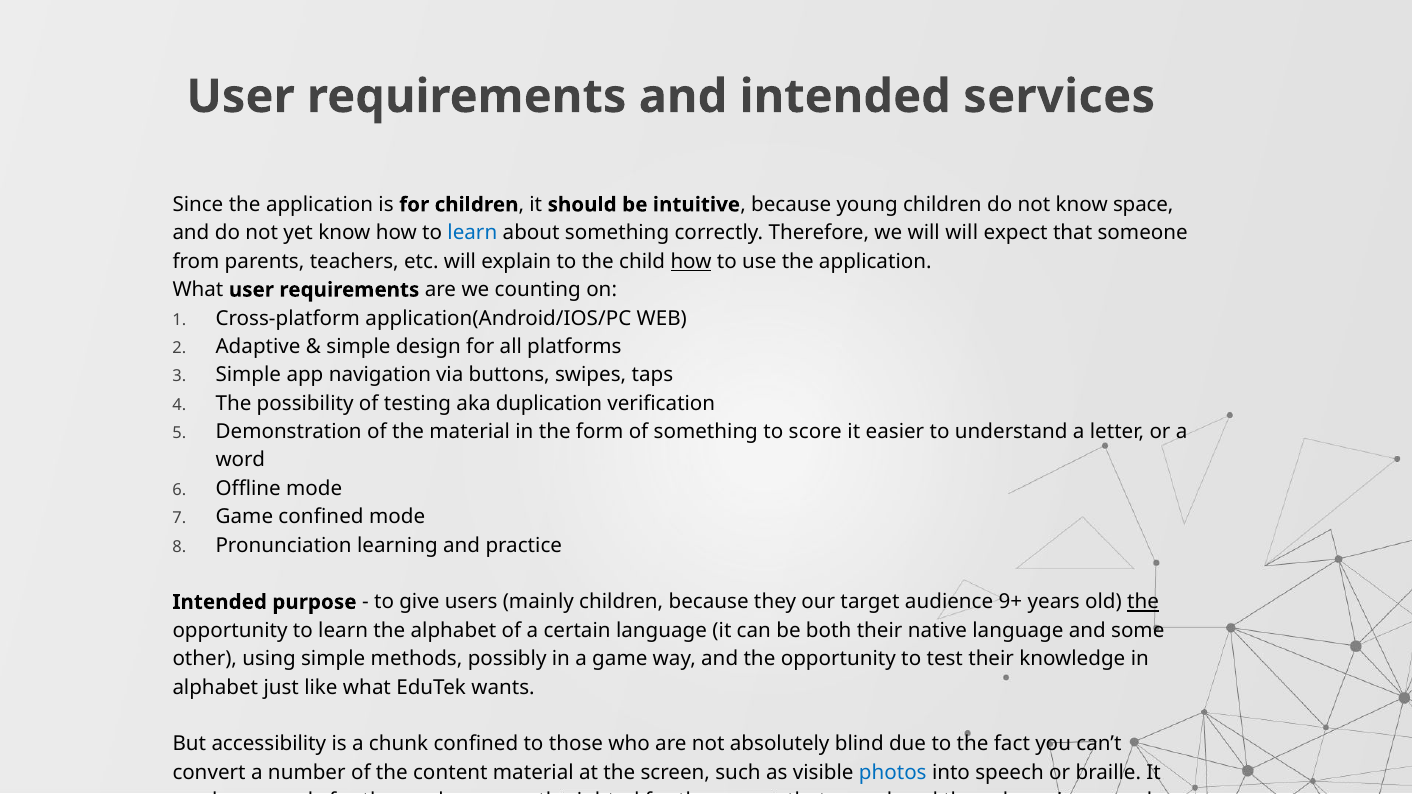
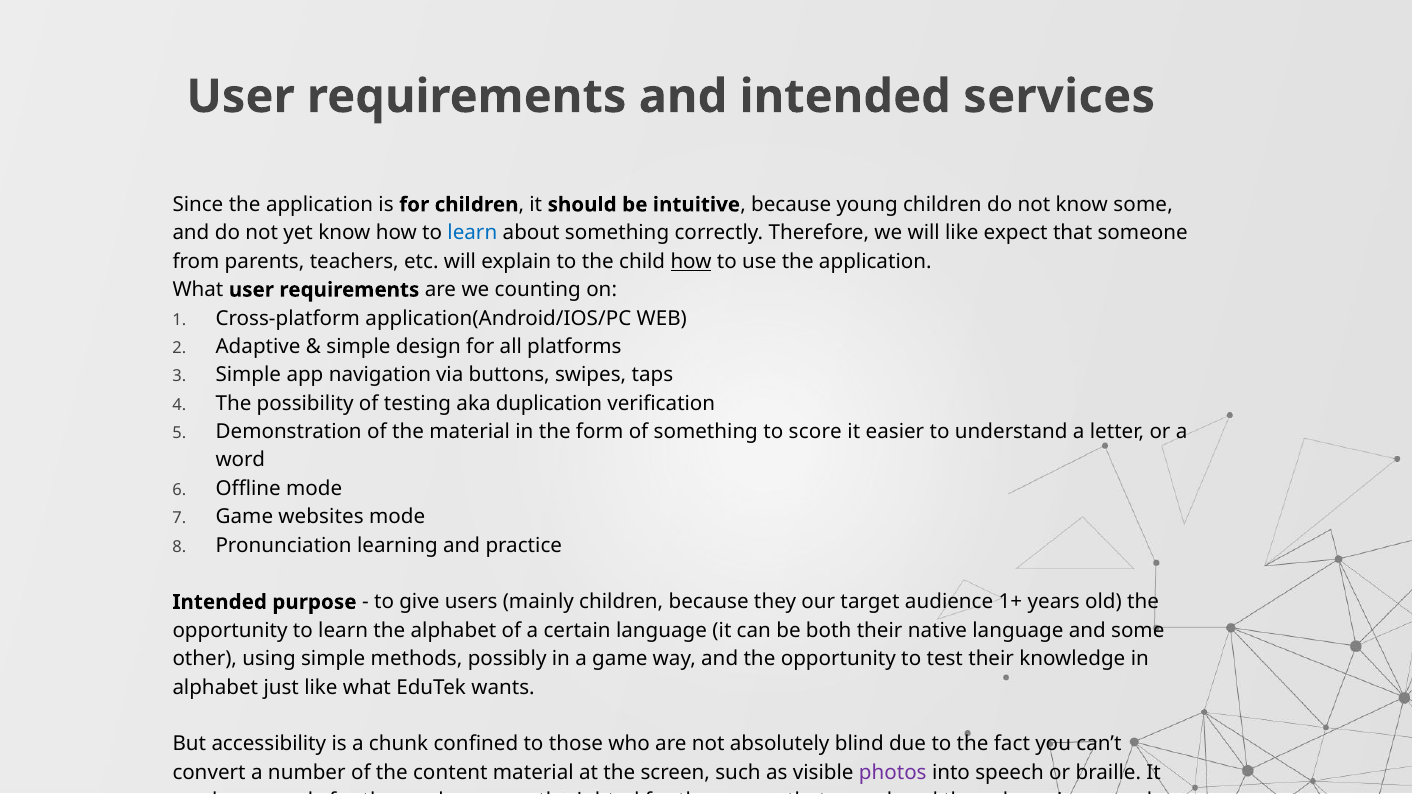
know space: space -> some
will will: will -> like
Game confined: confined -> websites
9+: 9+ -> 1+
the at (1143, 602) underline: present -> none
photos colour: blue -> purple
